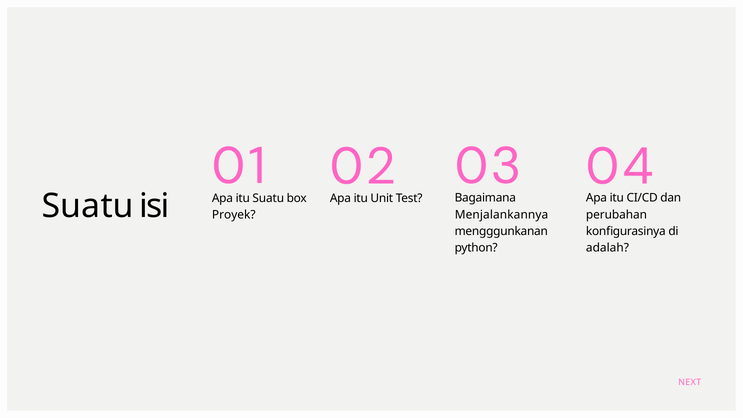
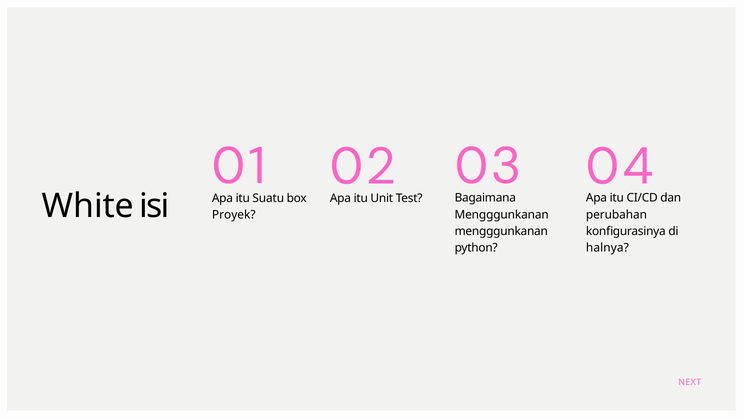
Suatu at (88, 206): Suatu -> White
Menjalankannya at (502, 215): Menjalankannya -> Mengggunkanan
adalah: adalah -> halnya
